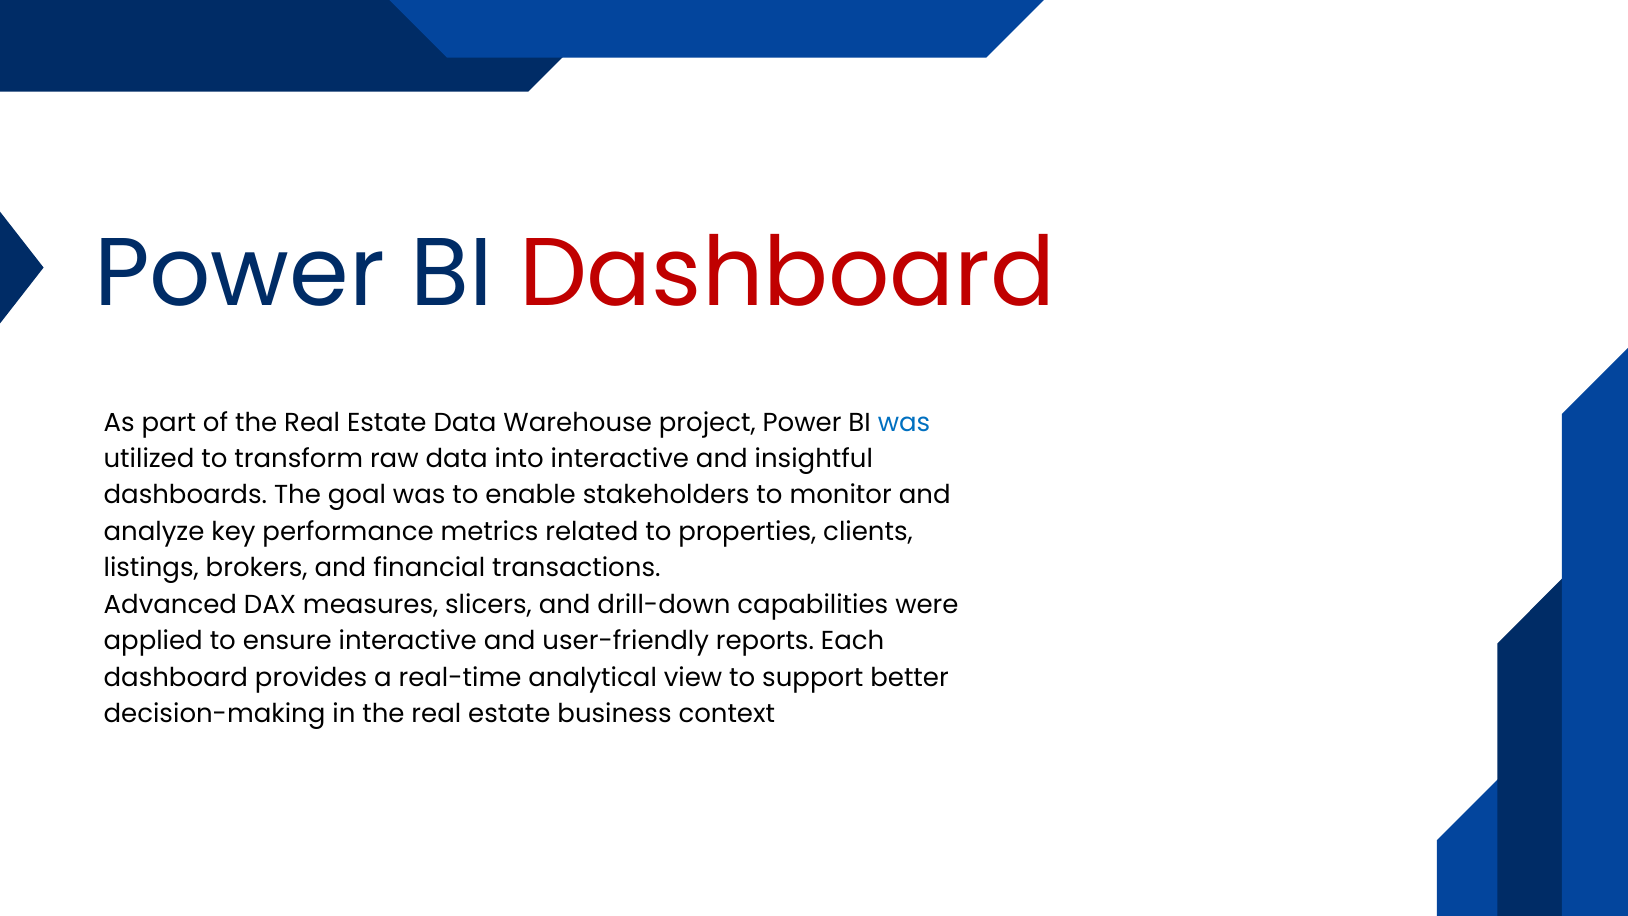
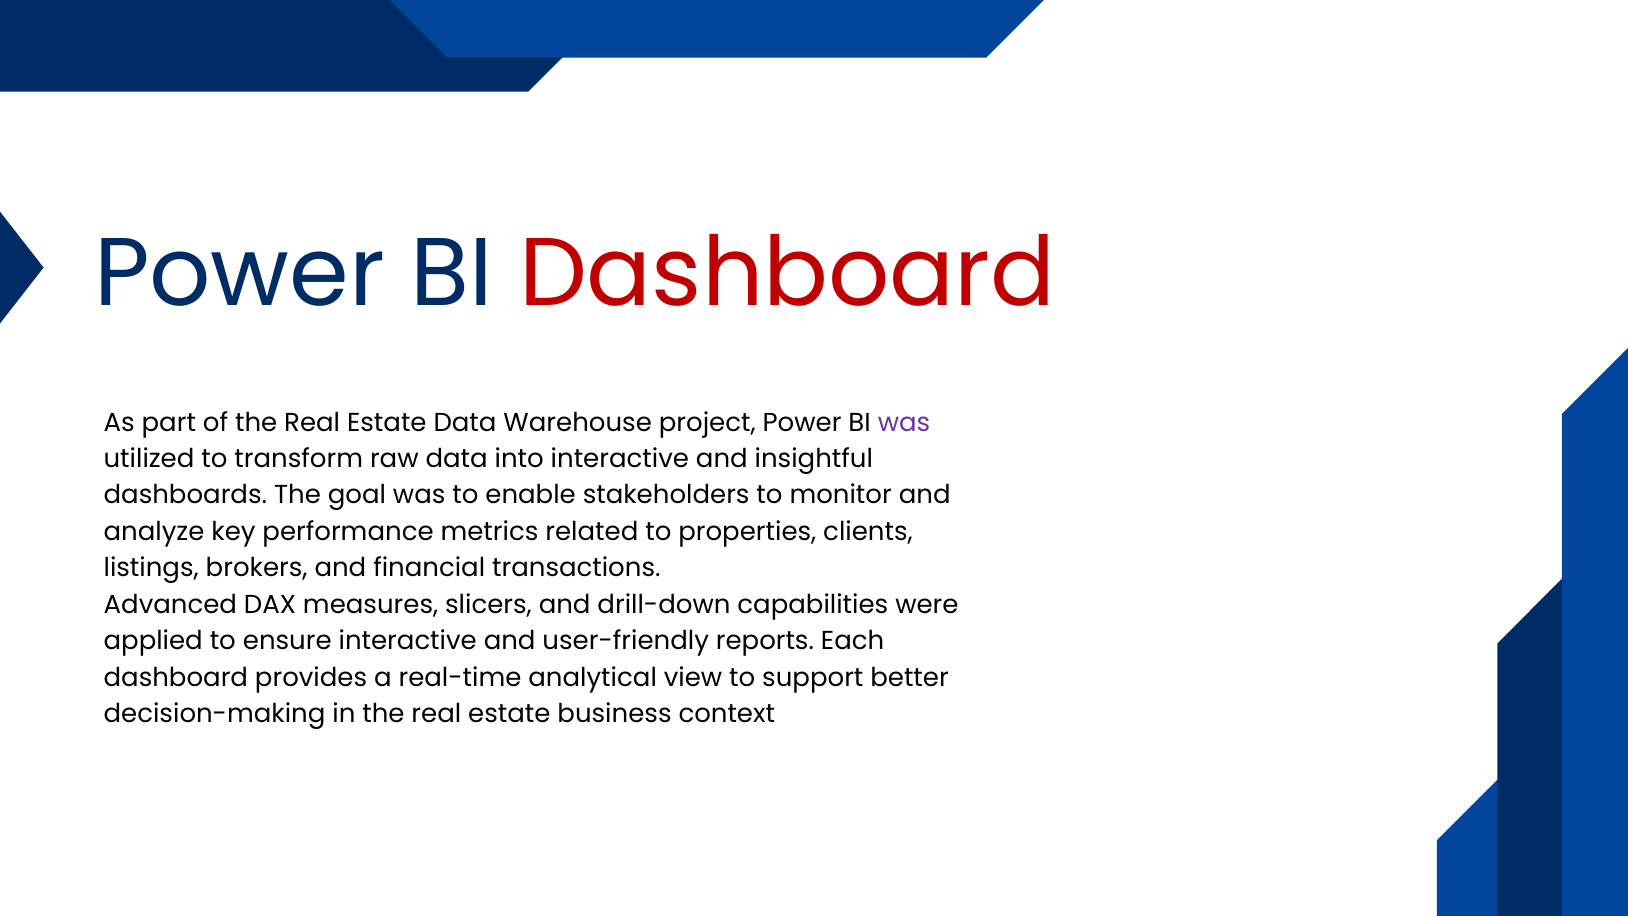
was at (904, 422) colour: blue -> purple
